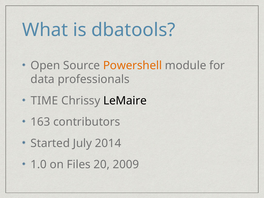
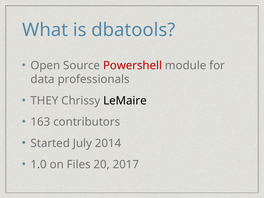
Powershell colour: orange -> red
TIME: TIME -> THEY
2009: 2009 -> 2017
